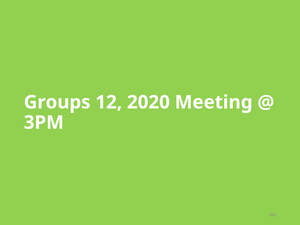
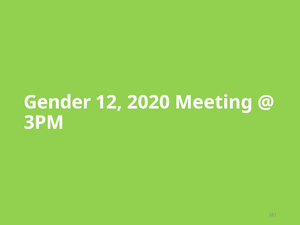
Groups: Groups -> Gender
